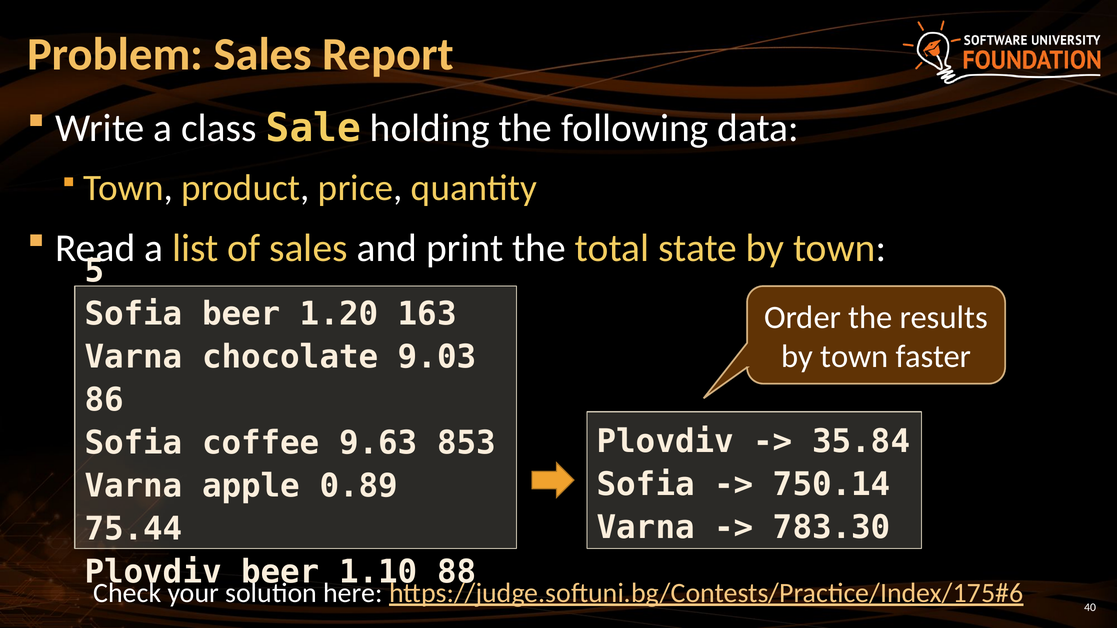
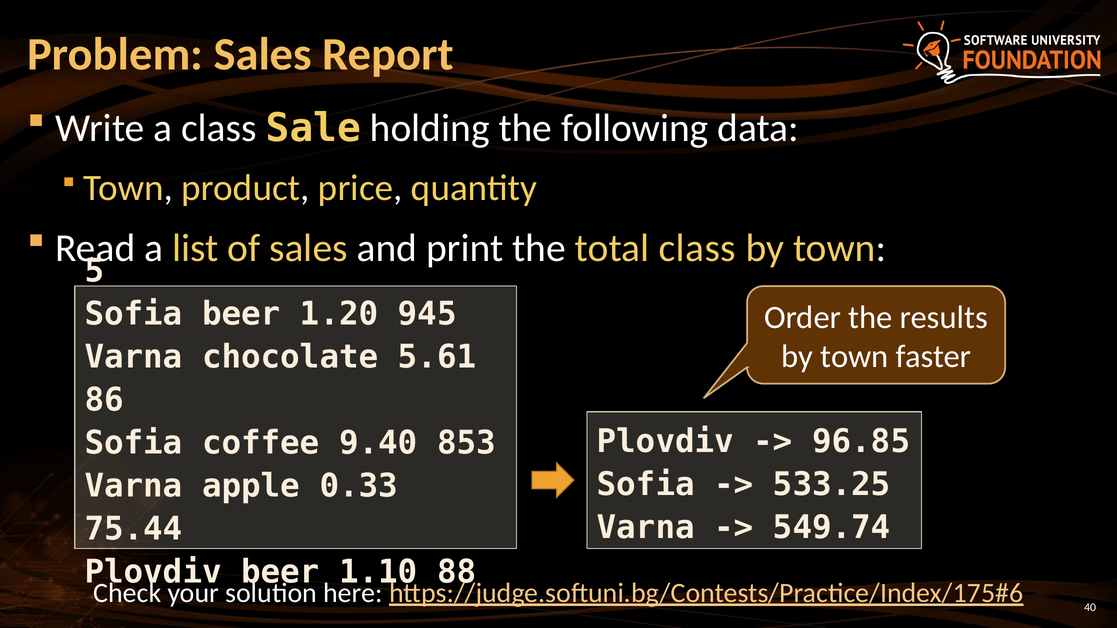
total state: state -> class
163: 163 -> 945
9.03: 9.03 -> 5.61
35.84: 35.84 -> 96.85
9.63: 9.63 -> 9.40
750.14: 750.14 -> 533.25
0.89: 0.89 -> 0.33
783.30: 783.30 -> 549.74
